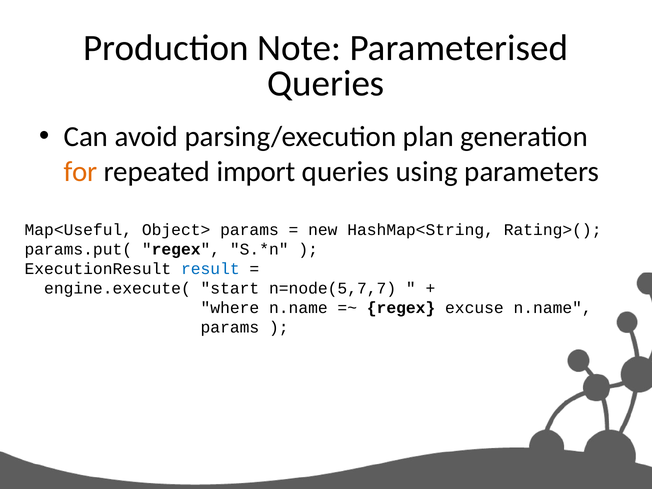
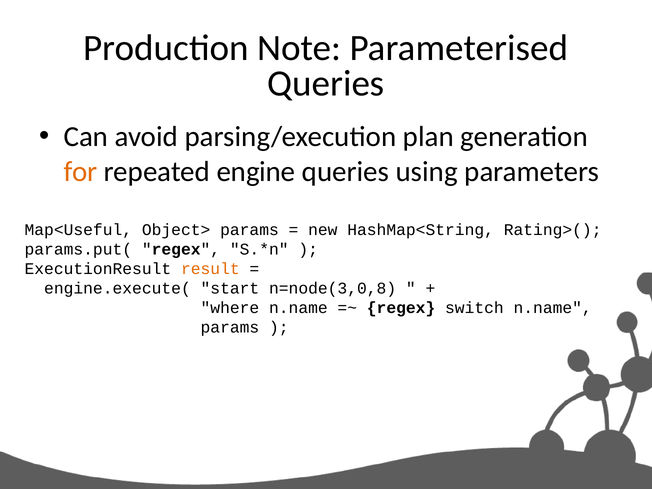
import: import -> engine
result colour: blue -> orange
n=node(5,7,7: n=node(5,7,7 -> n=node(3,0,8
excuse: excuse -> switch
